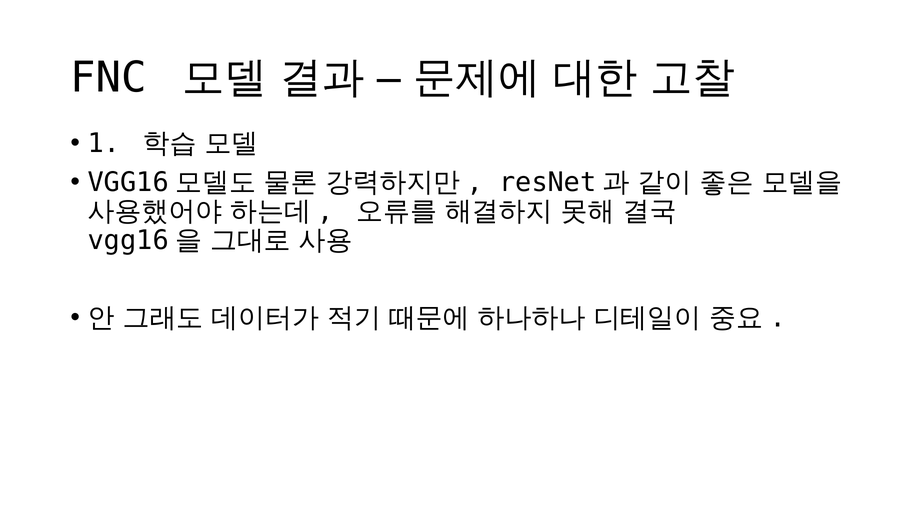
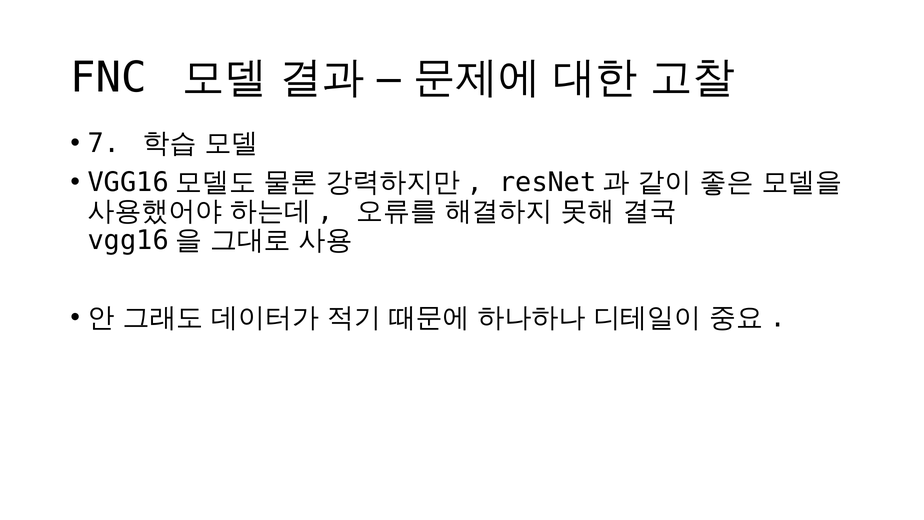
1: 1 -> 7
